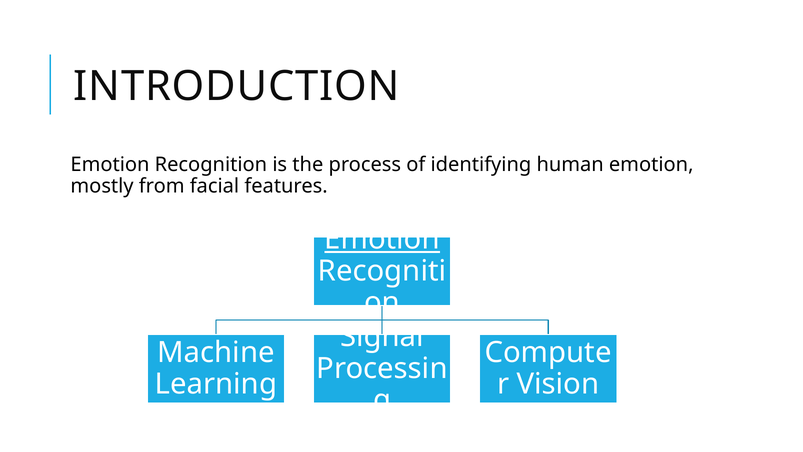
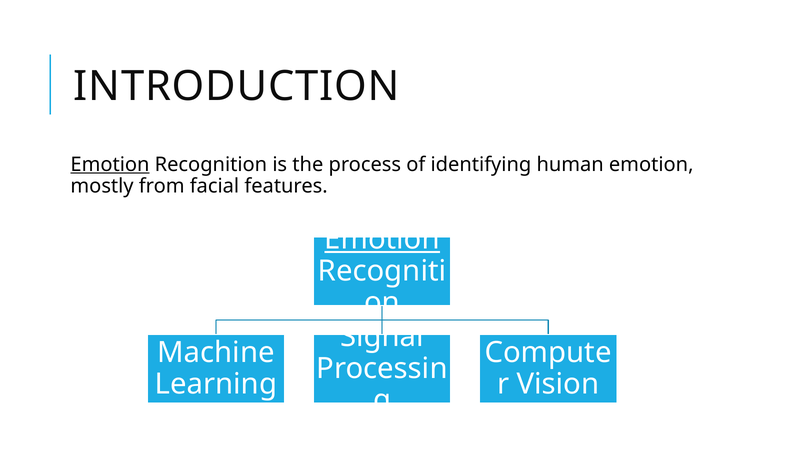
Emotion at (110, 164) underline: none -> present
